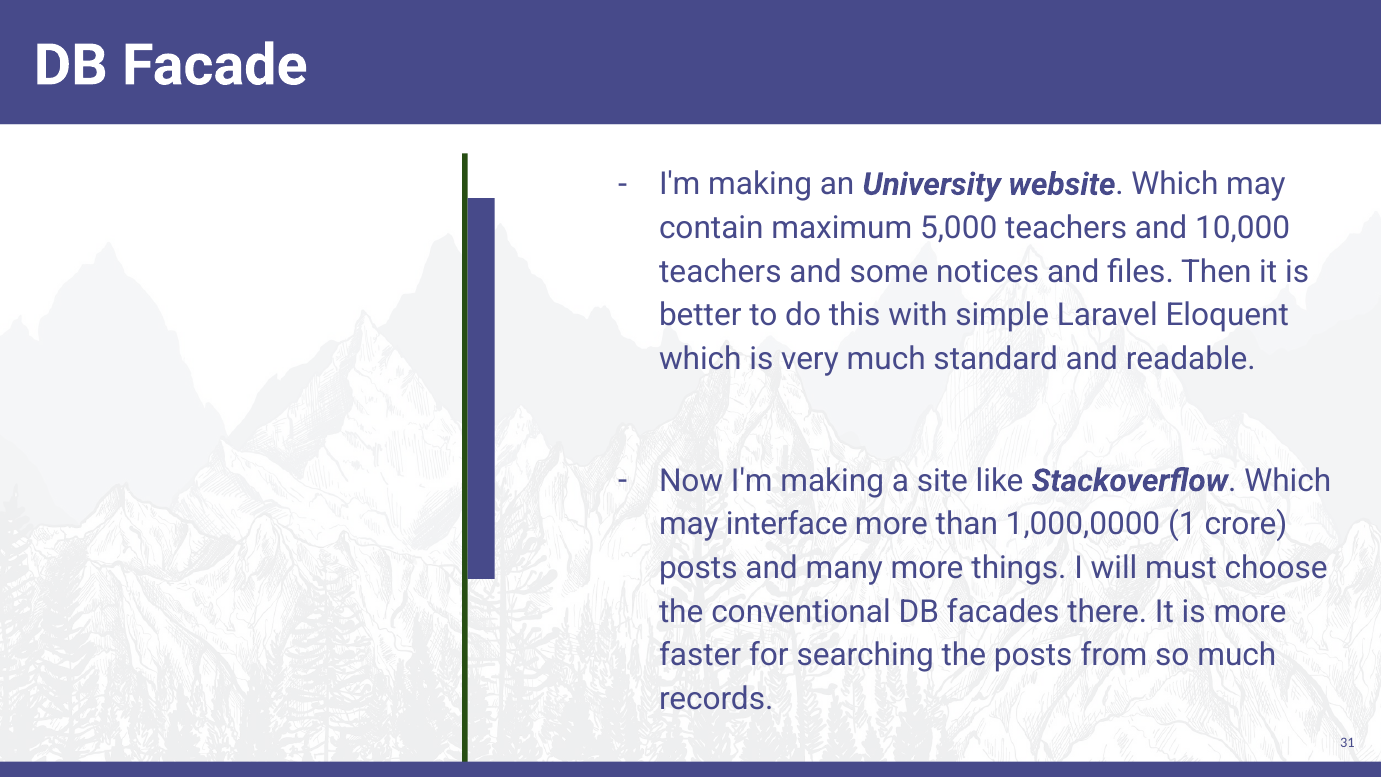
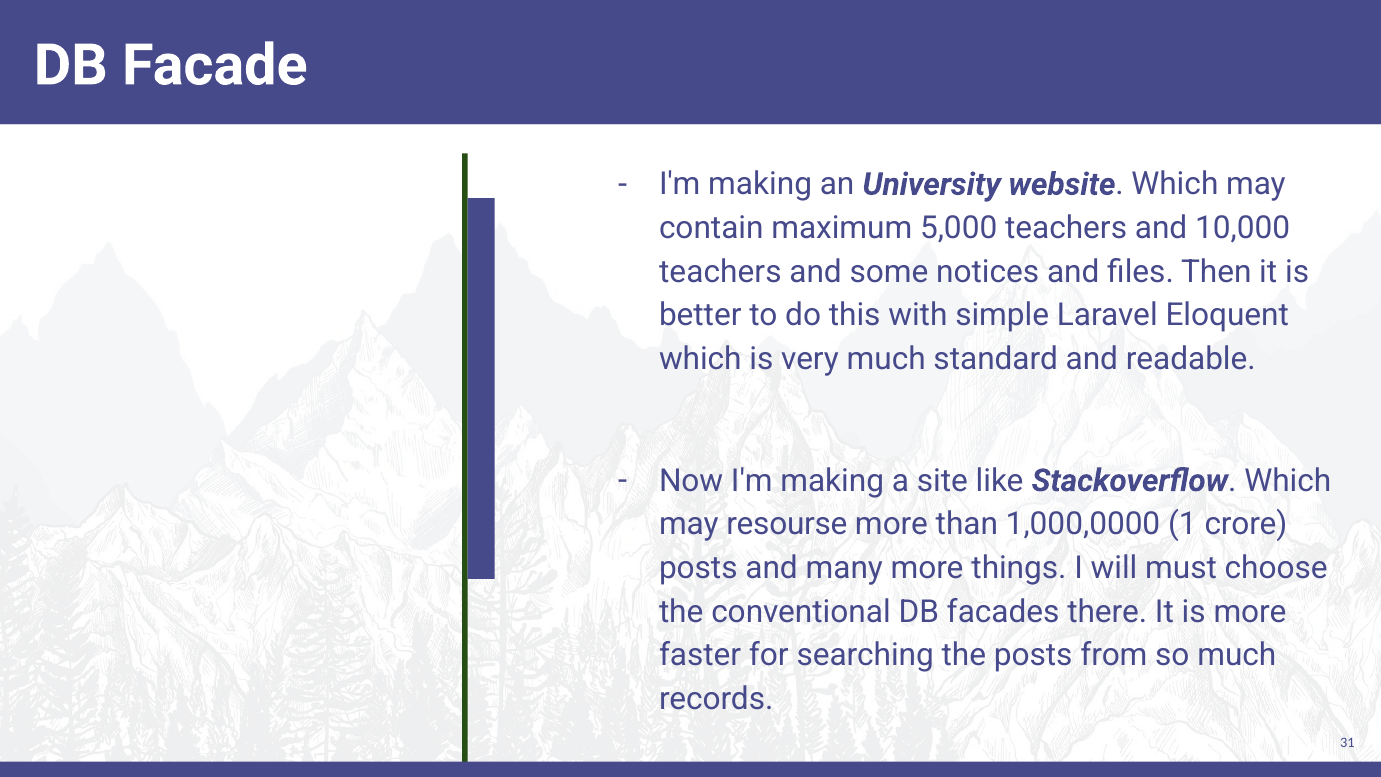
interface: interface -> resourse
